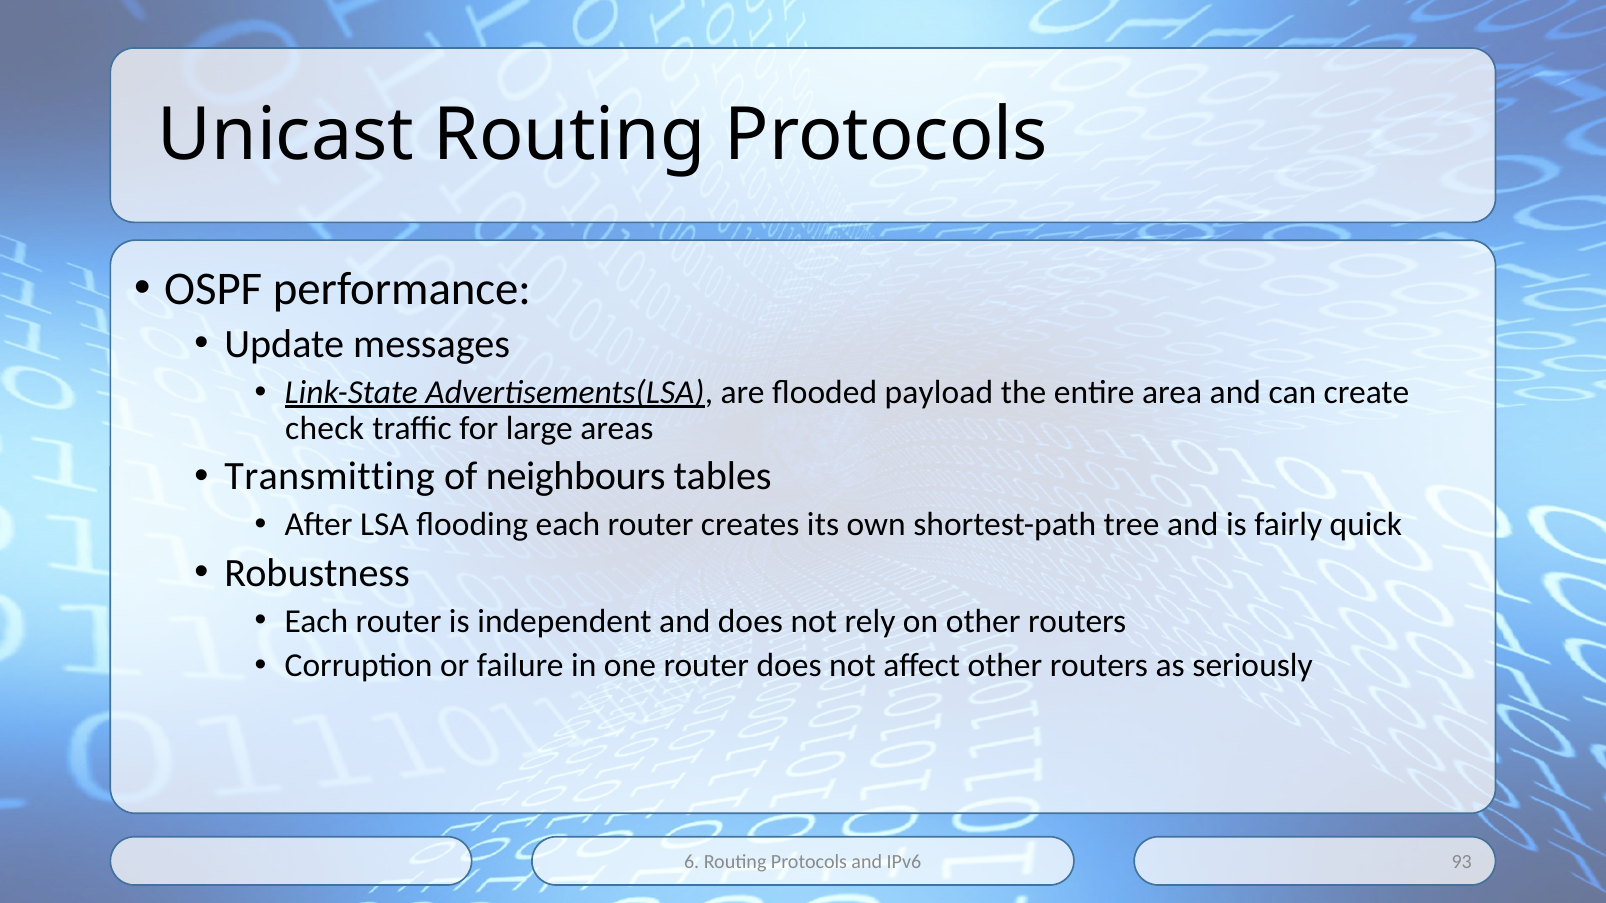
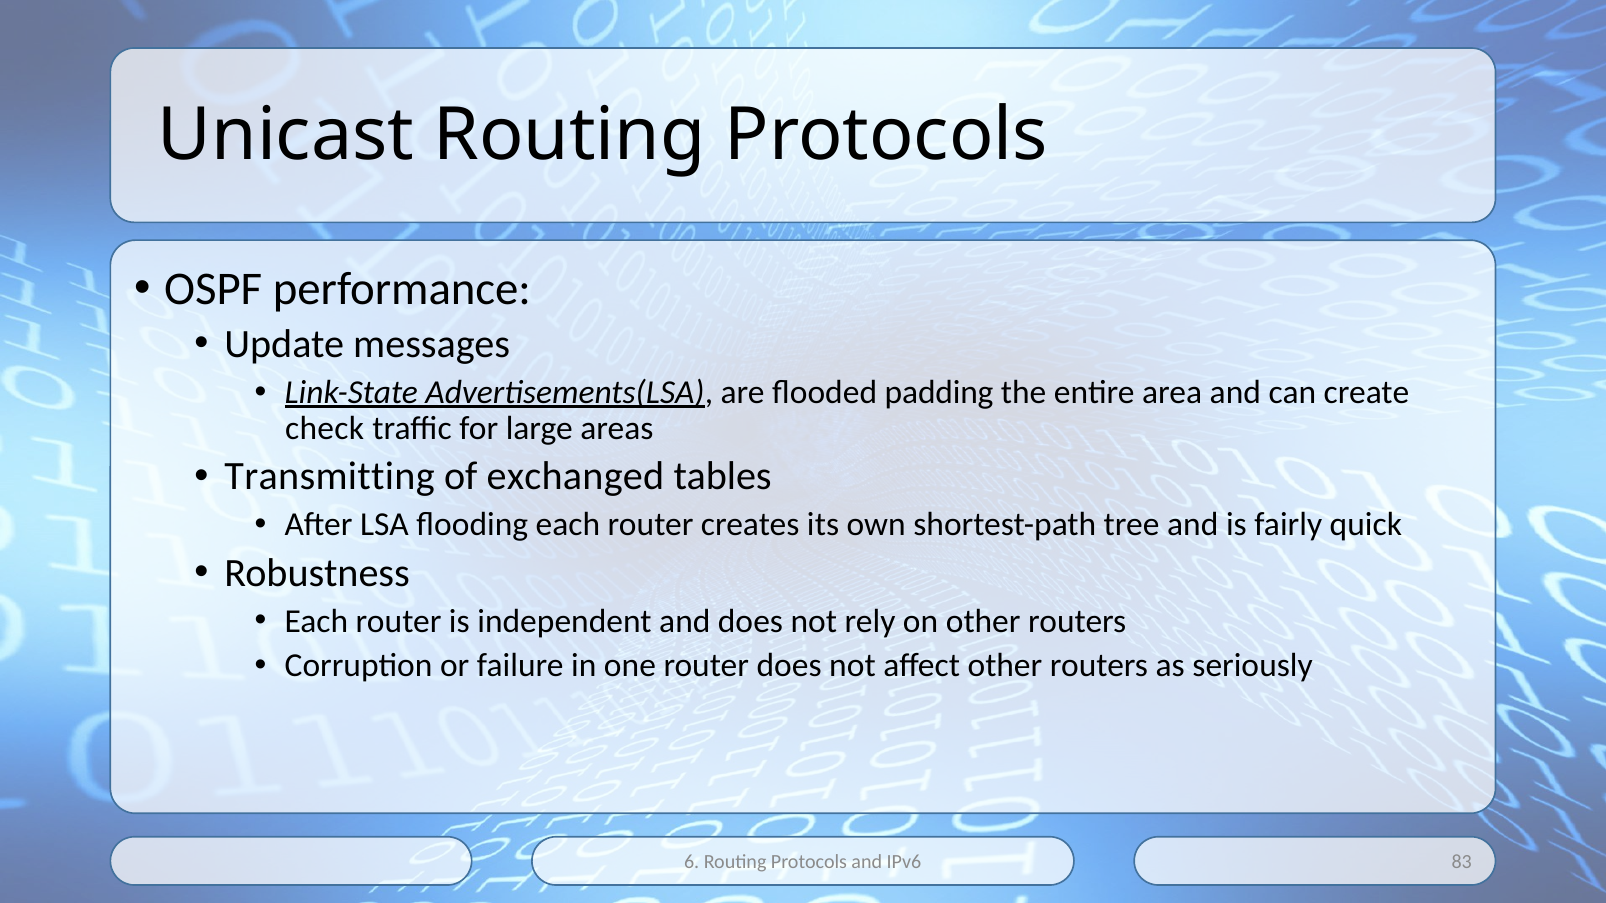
payload: payload -> padding
neighbours: neighbours -> exchanged
93: 93 -> 83
